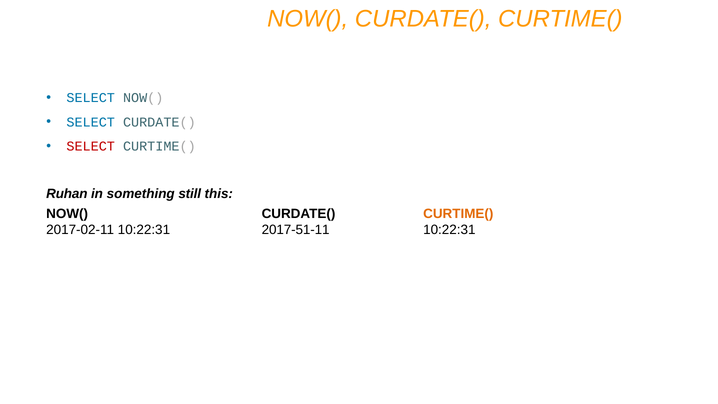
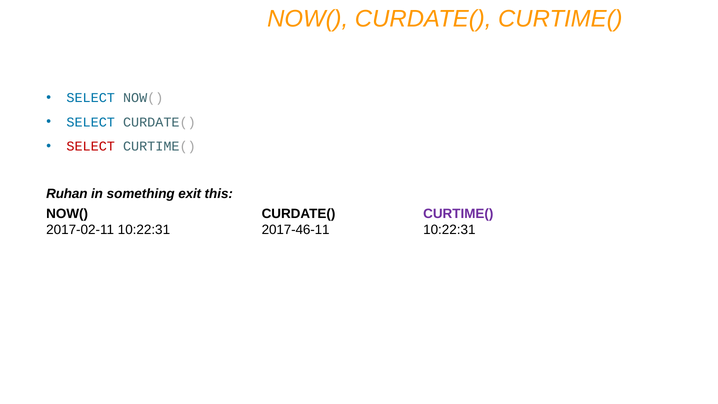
still: still -> exit
CURTIME( at (458, 213) colour: orange -> purple
2017-51-11: 2017-51-11 -> 2017-46-11
